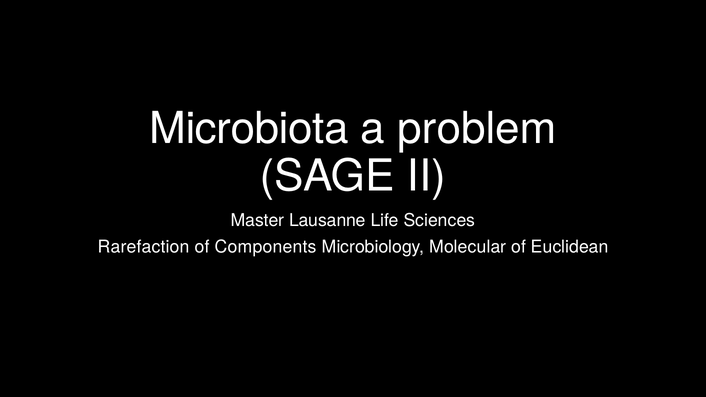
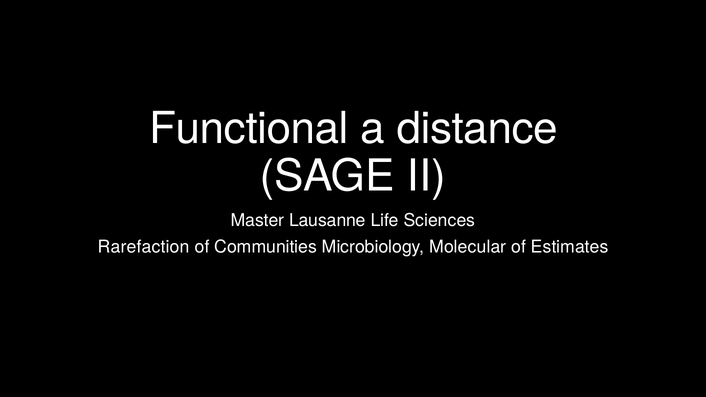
Microbiota: Microbiota -> Functional
problem: problem -> distance
Components: Components -> Communities
Euclidean: Euclidean -> Estimates
